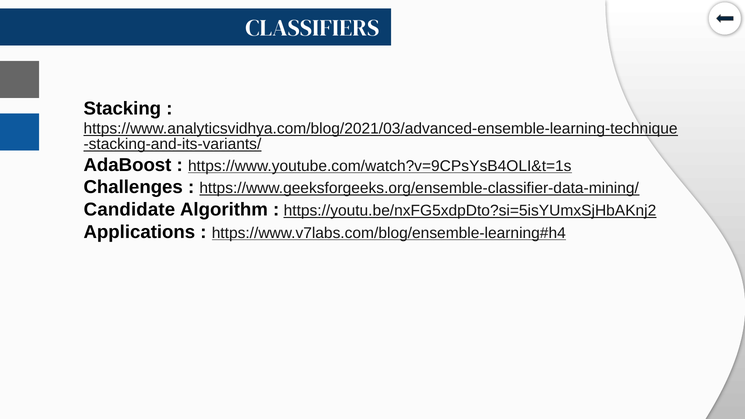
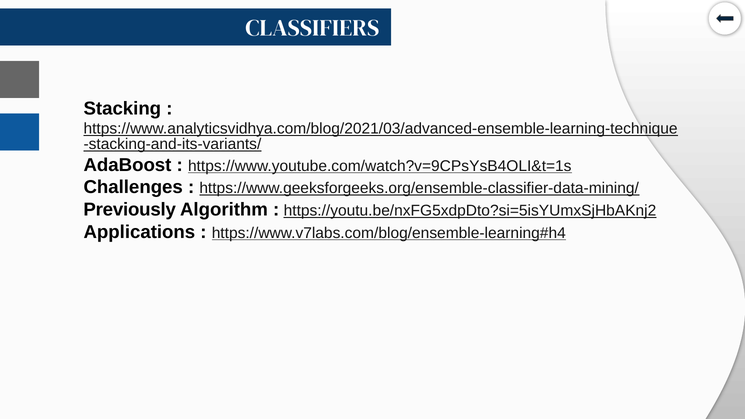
Candidate: Candidate -> Previously
